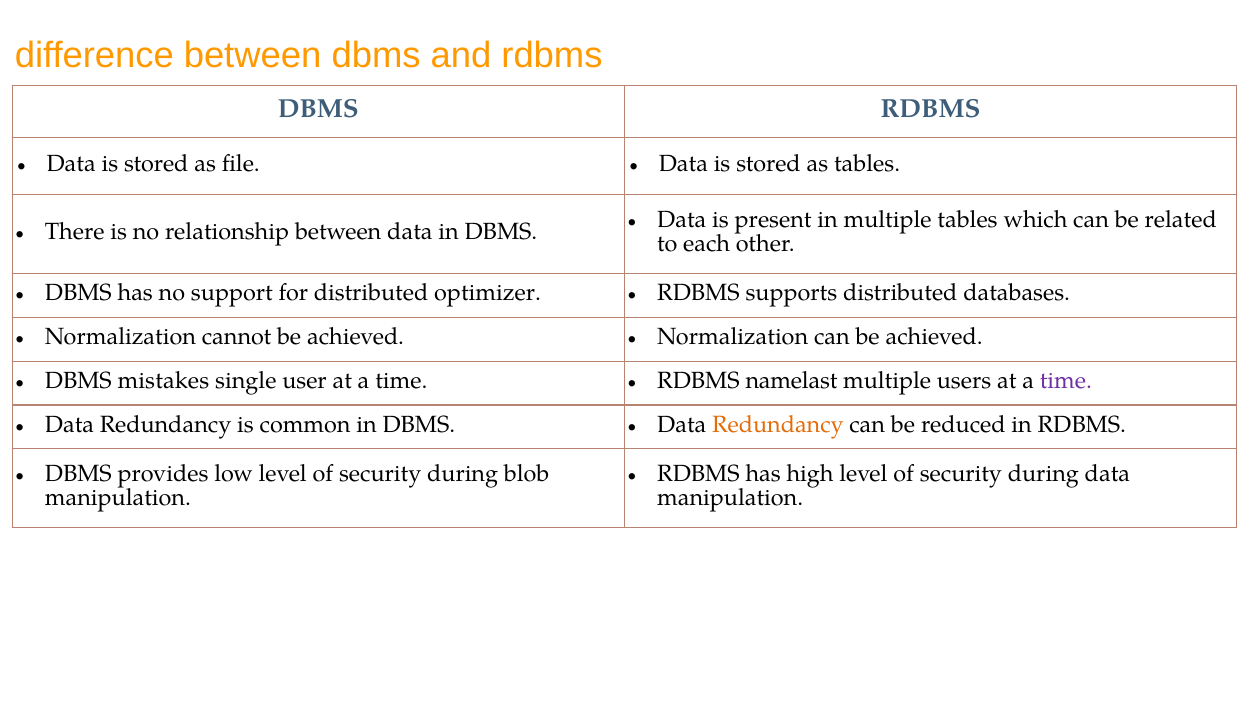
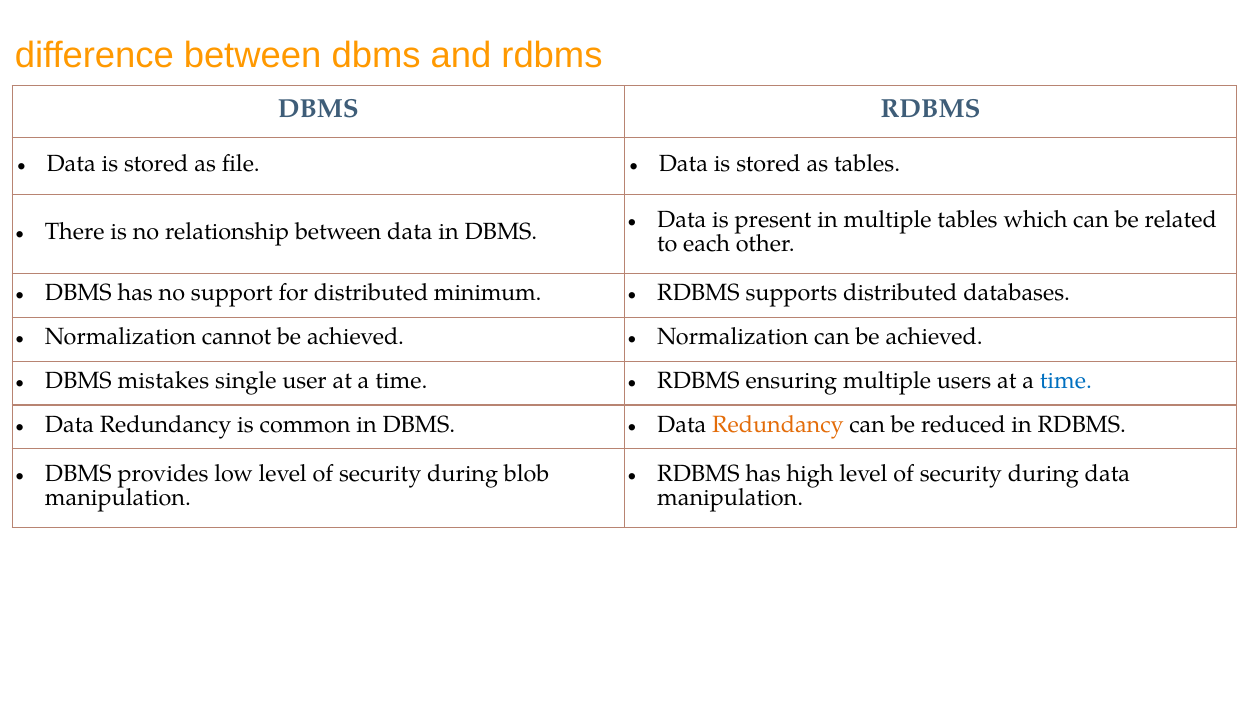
optimizer: optimizer -> minimum
namelast: namelast -> ensuring
time at (1066, 381) colour: purple -> blue
